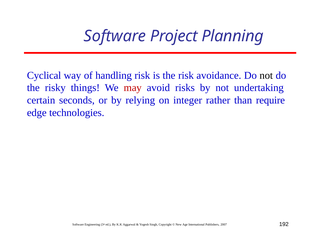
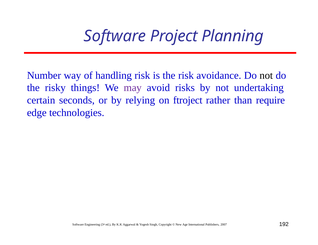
Cyclical: Cyclical -> Number
may colour: red -> purple
integer: integer -> ftroject
